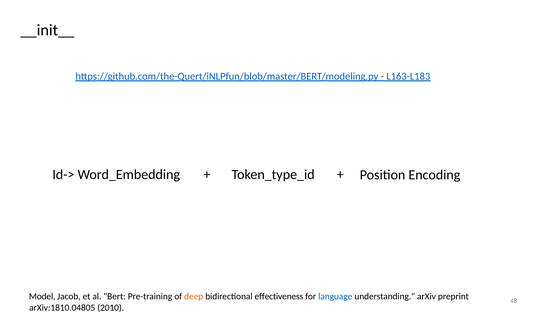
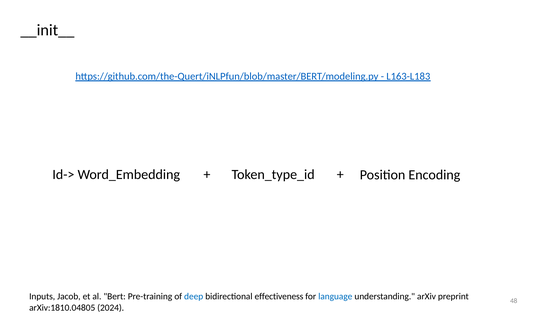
Model: Model -> Inputs
deep colour: orange -> blue
2010: 2010 -> 2024
